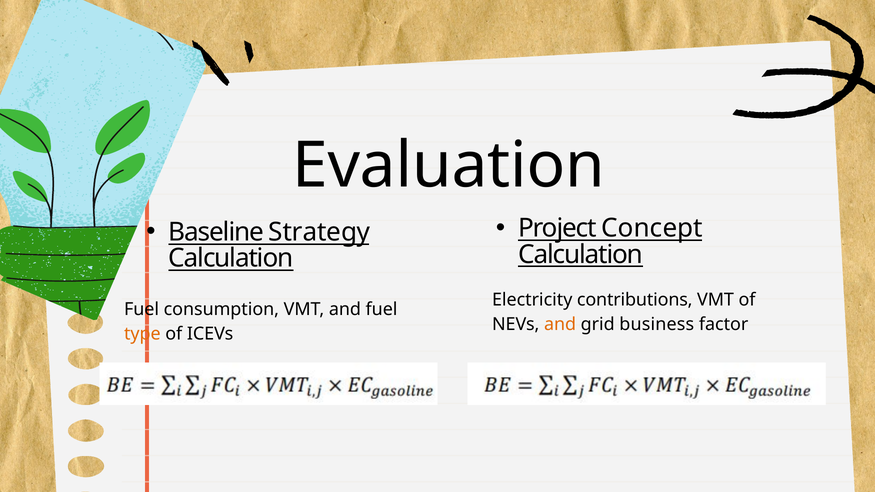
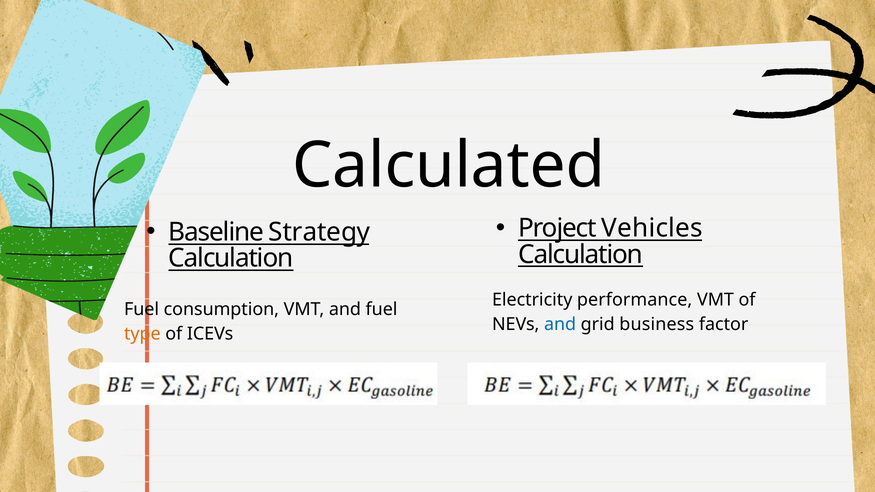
Evaluation: Evaluation -> Calculated
Concept: Concept -> Vehicles
contributions: contributions -> performance
and at (560, 324) colour: orange -> blue
